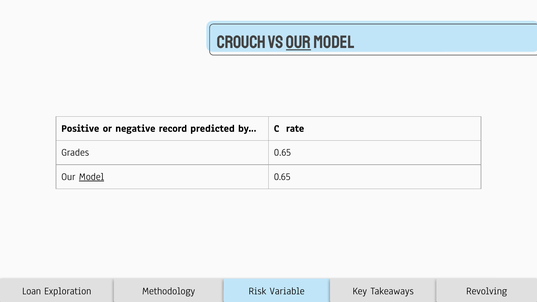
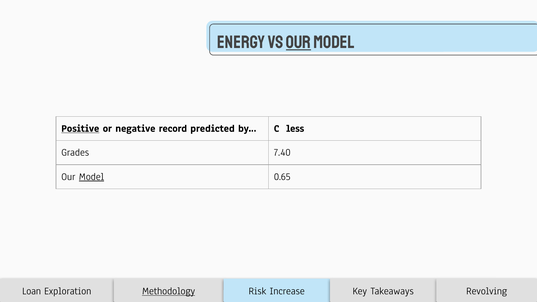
Crouch: Crouch -> Energy
Positive underline: none -> present
rate: rate -> less
Grades 0.65: 0.65 -> 7.40
Methodology underline: none -> present
Variable: Variable -> Increase
